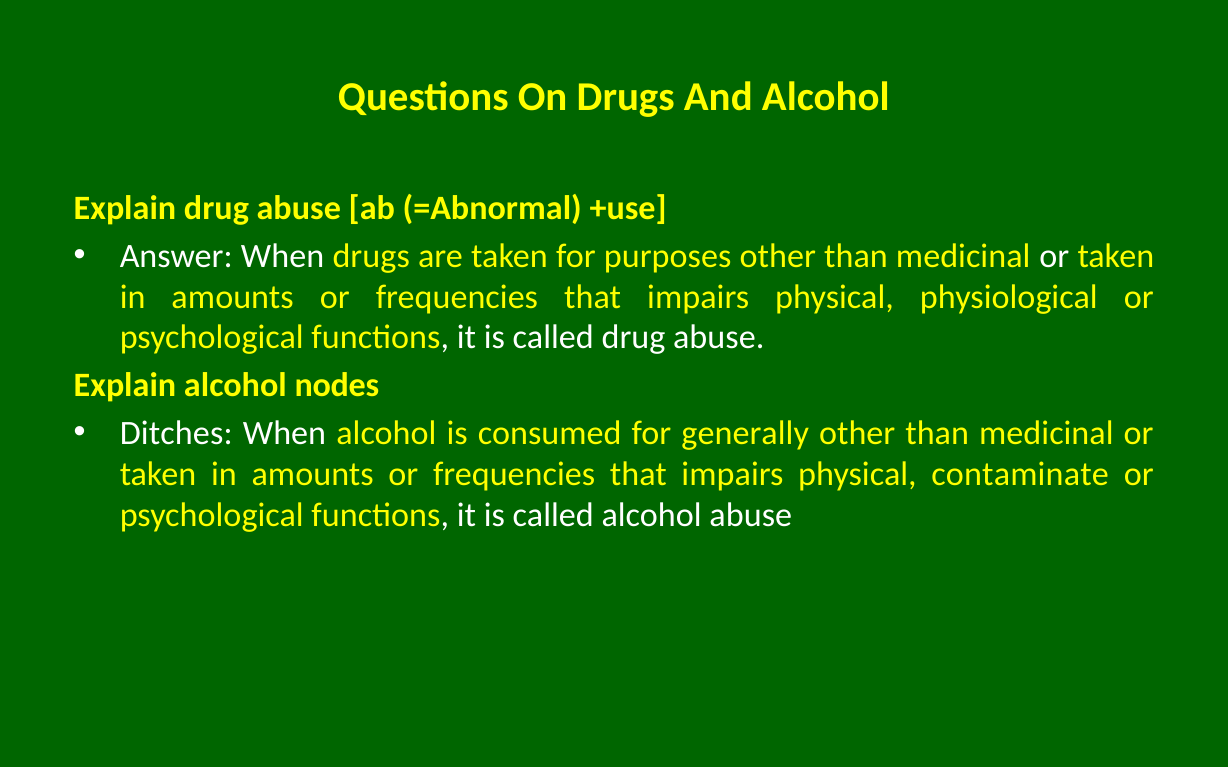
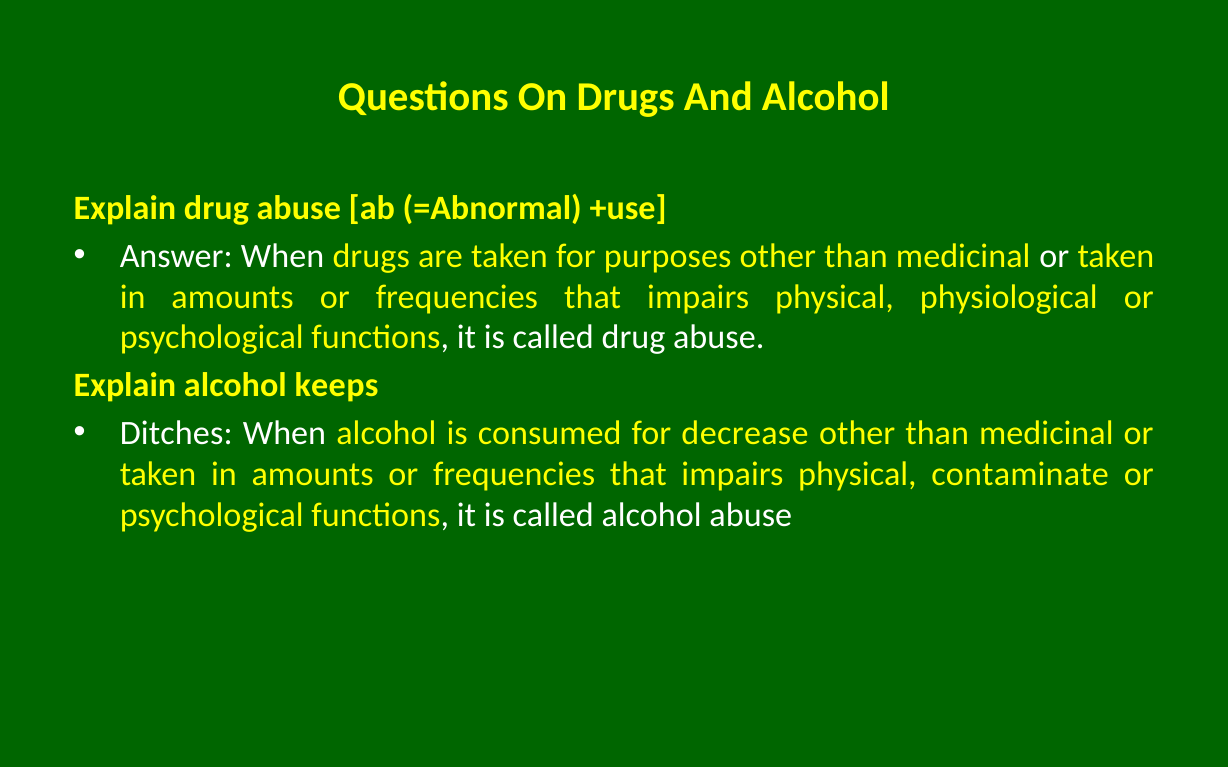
nodes: nodes -> keeps
generally: generally -> decrease
